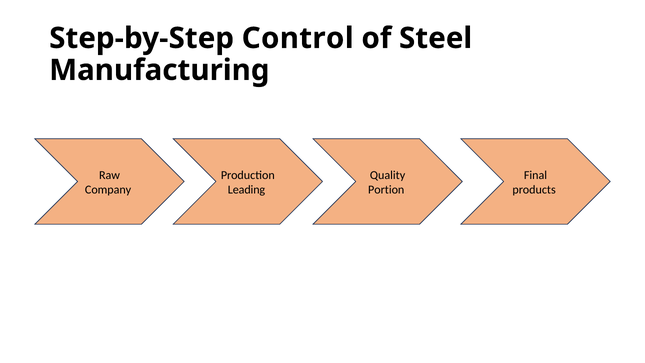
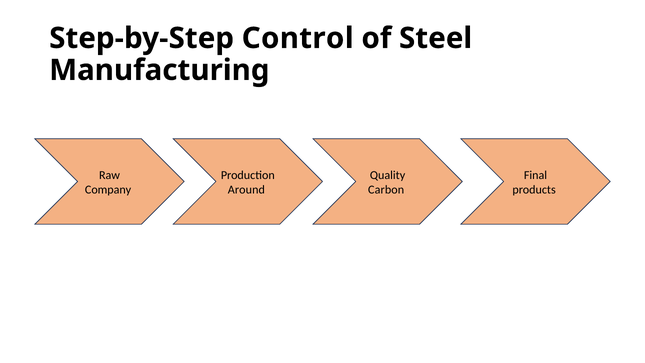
Leading: Leading -> Around
Portion: Portion -> Carbon
